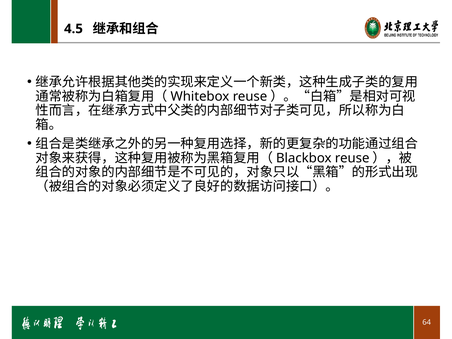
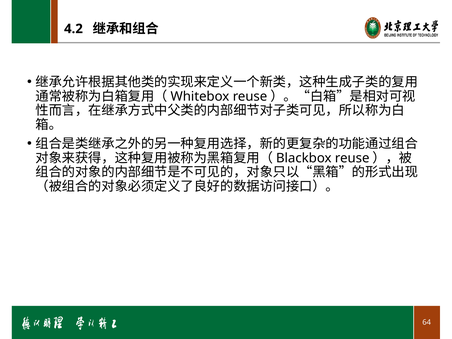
4.5: 4.5 -> 4.2
